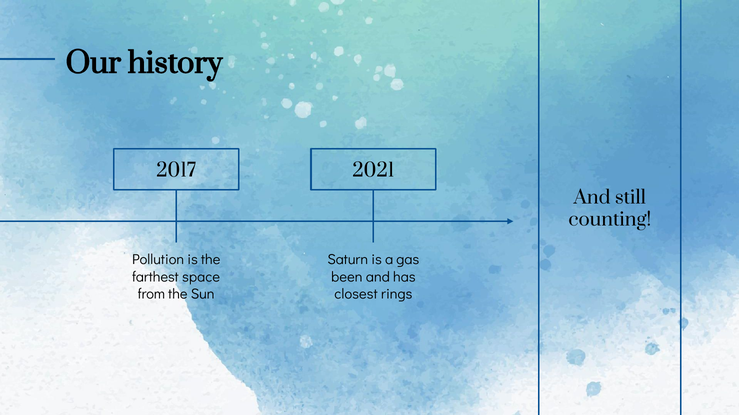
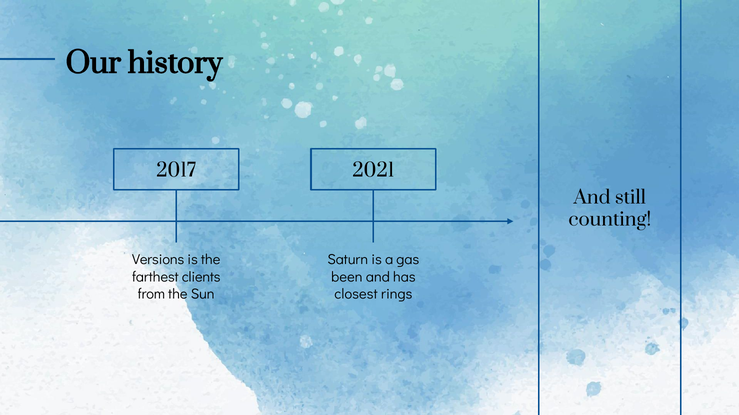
Pollution: Pollution -> Versions
space: space -> clients
